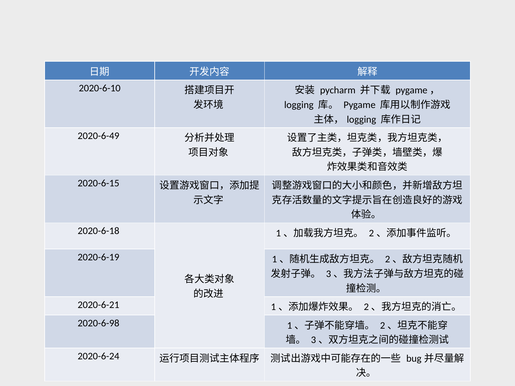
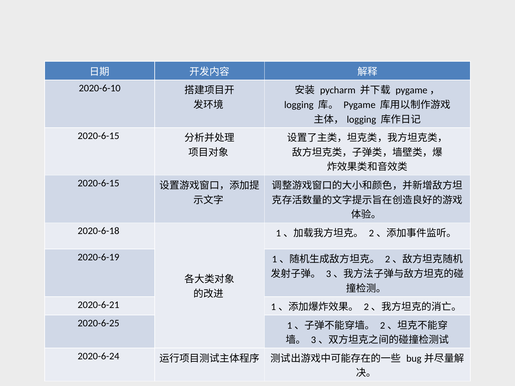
2020-6-49 at (98, 136): 2020-6-49 -> 2020-6-15
2020-6-98: 2020-6-98 -> 2020-6-25
